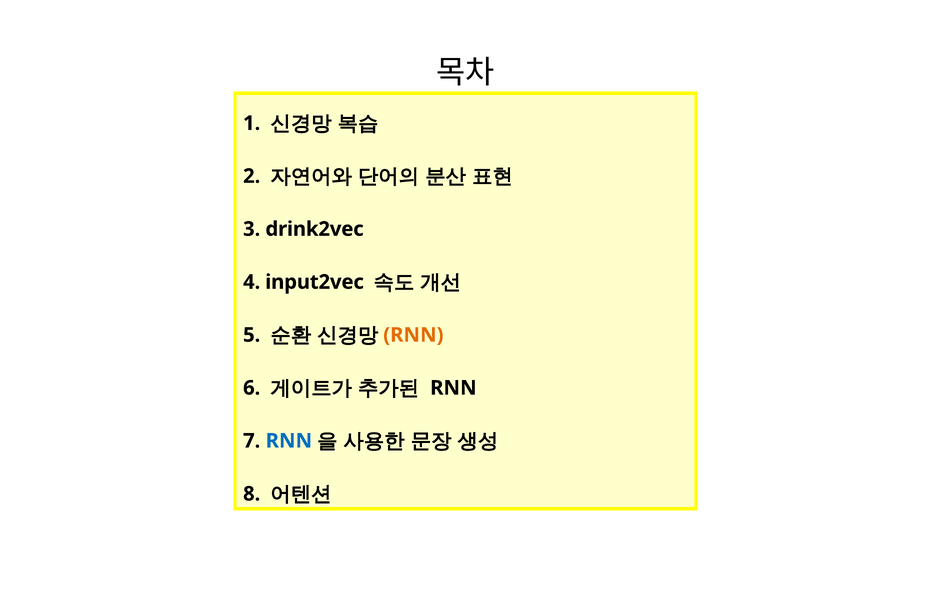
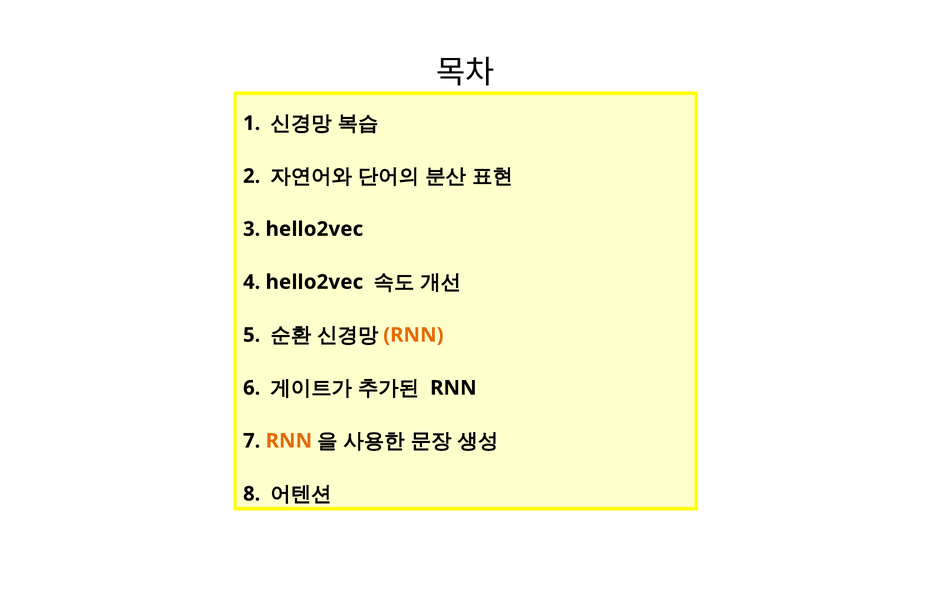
3 drink2vec: drink2vec -> hello2vec
4 input2vec: input2vec -> hello2vec
RNN at (289, 441) colour: blue -> orange
